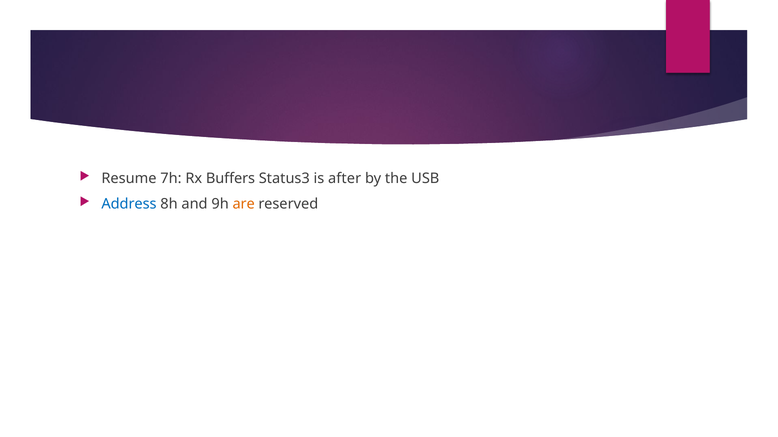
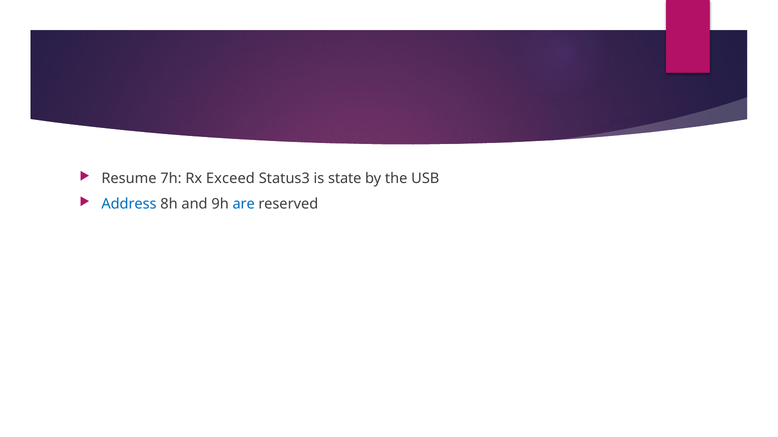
Buffers: Buffers -> Exceed
after: after -> state
are colour: orange -> blue
